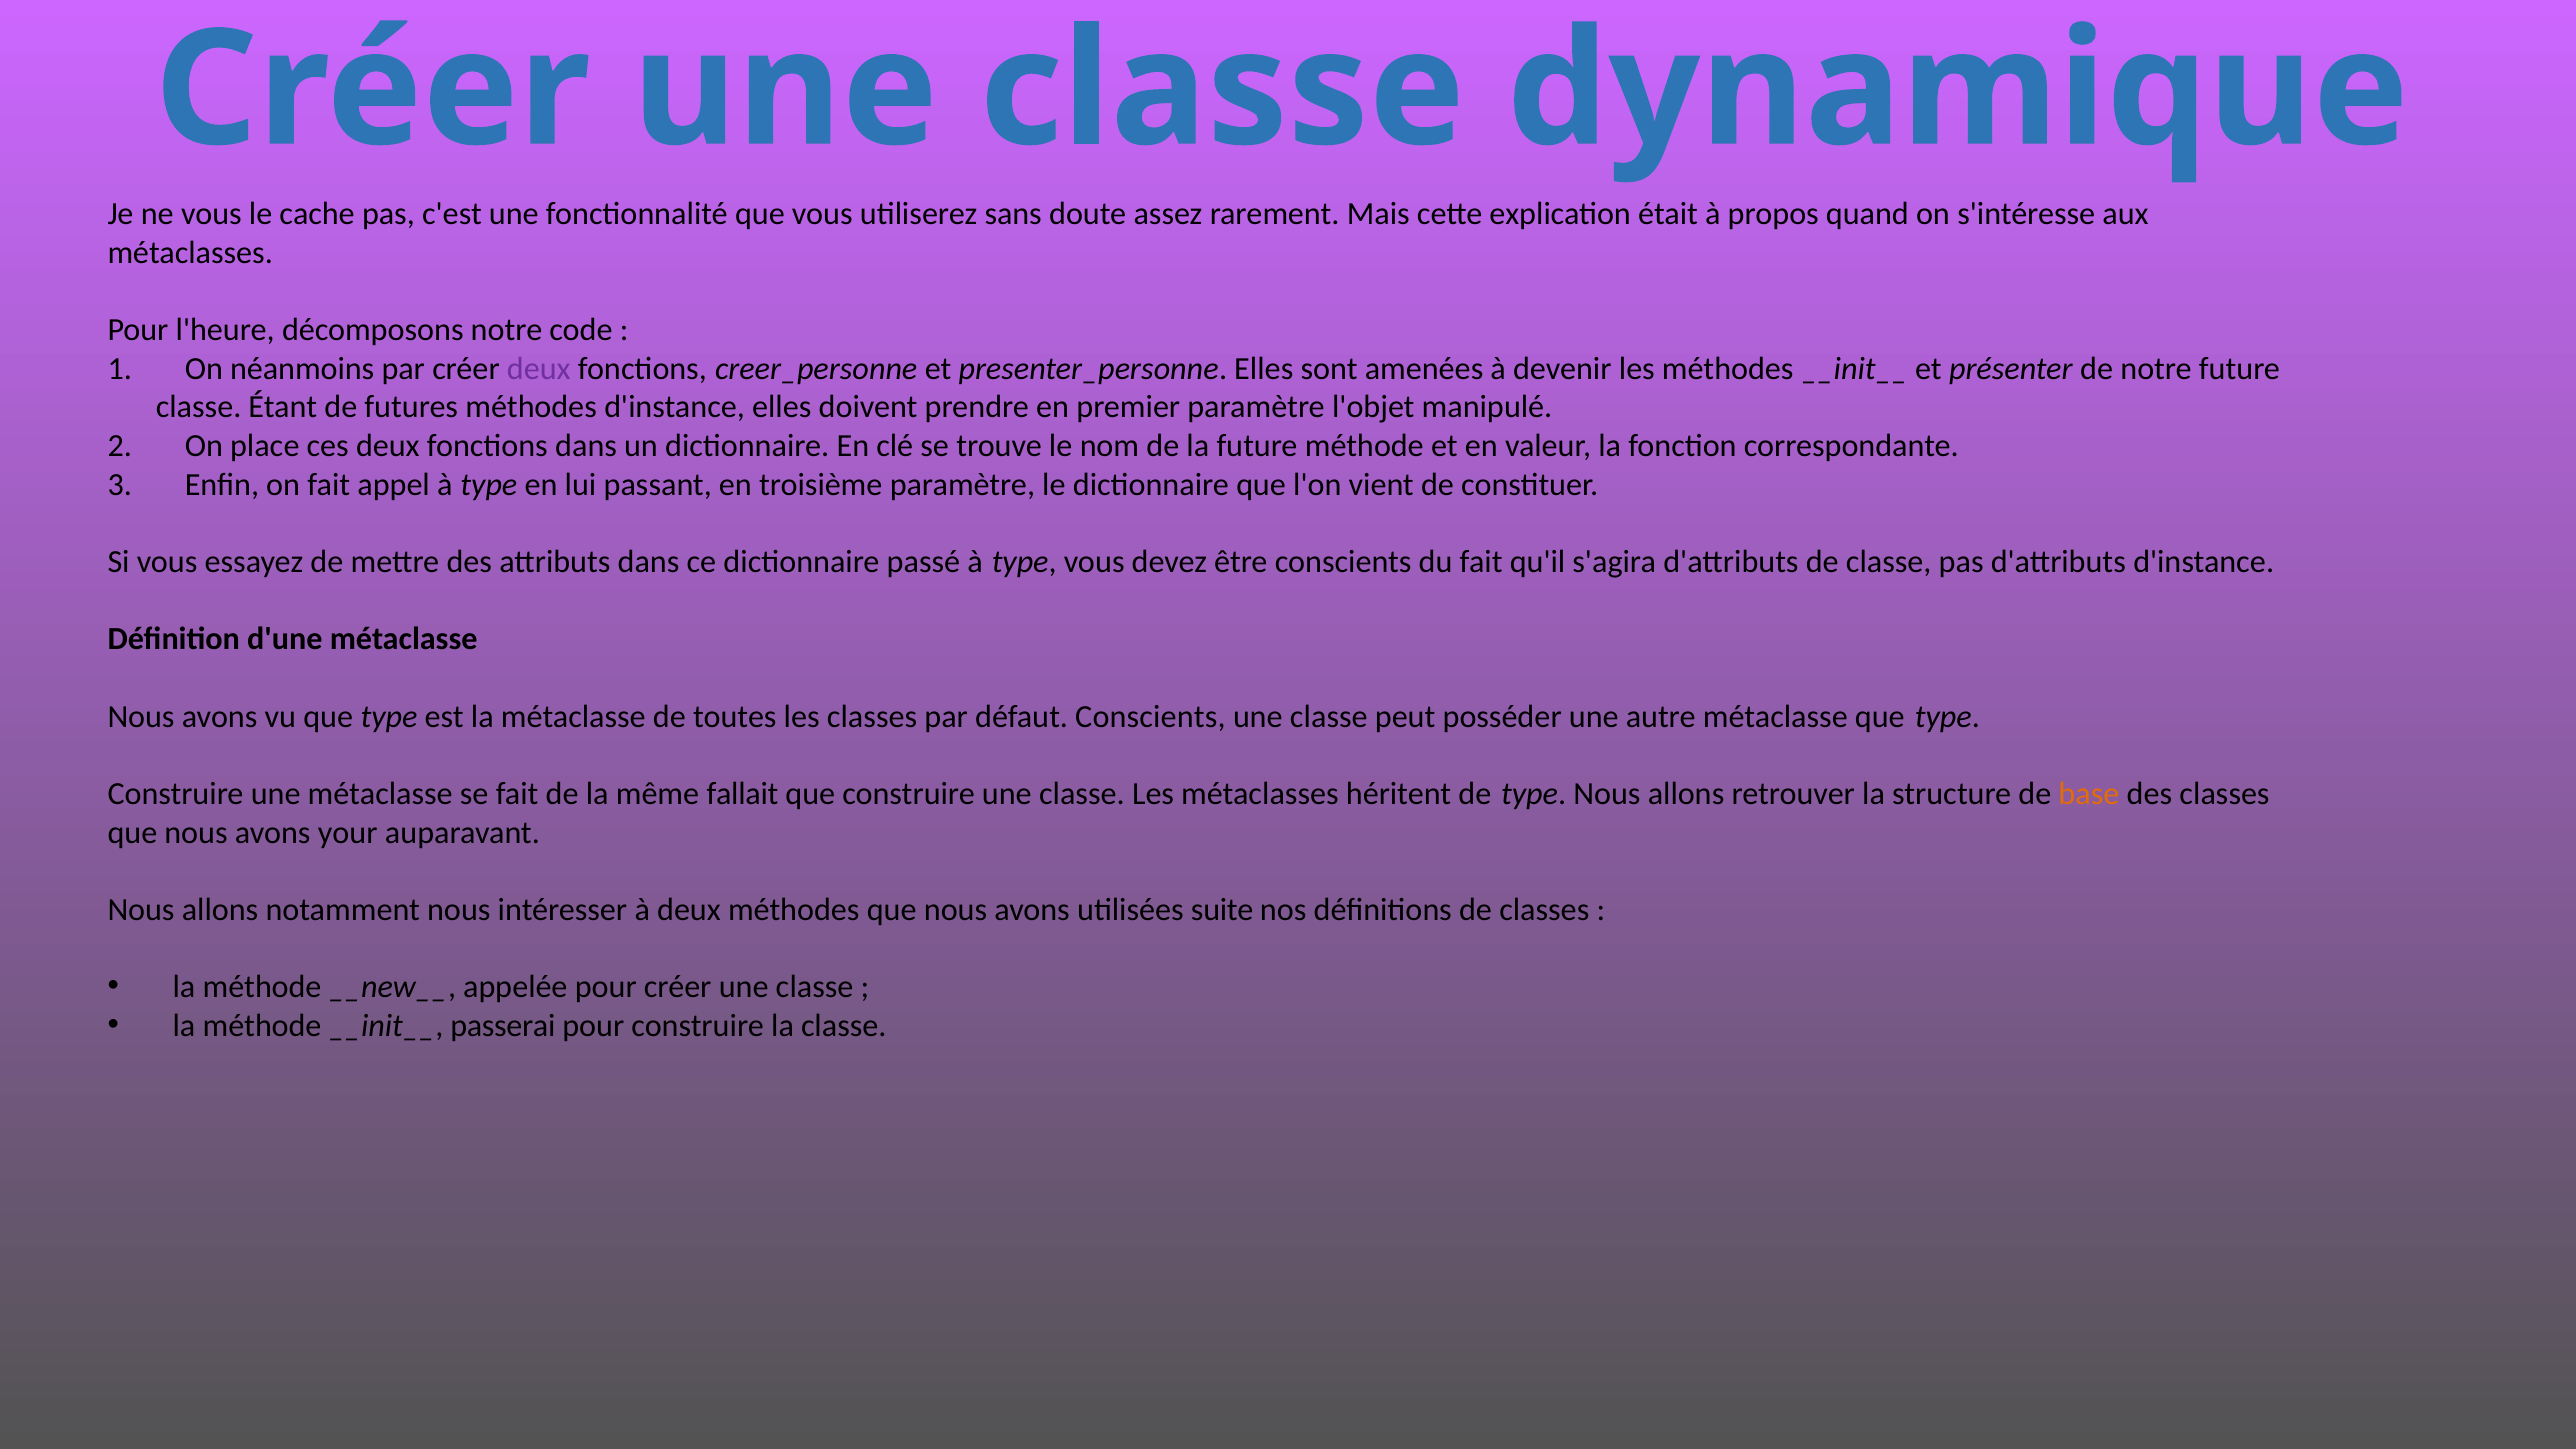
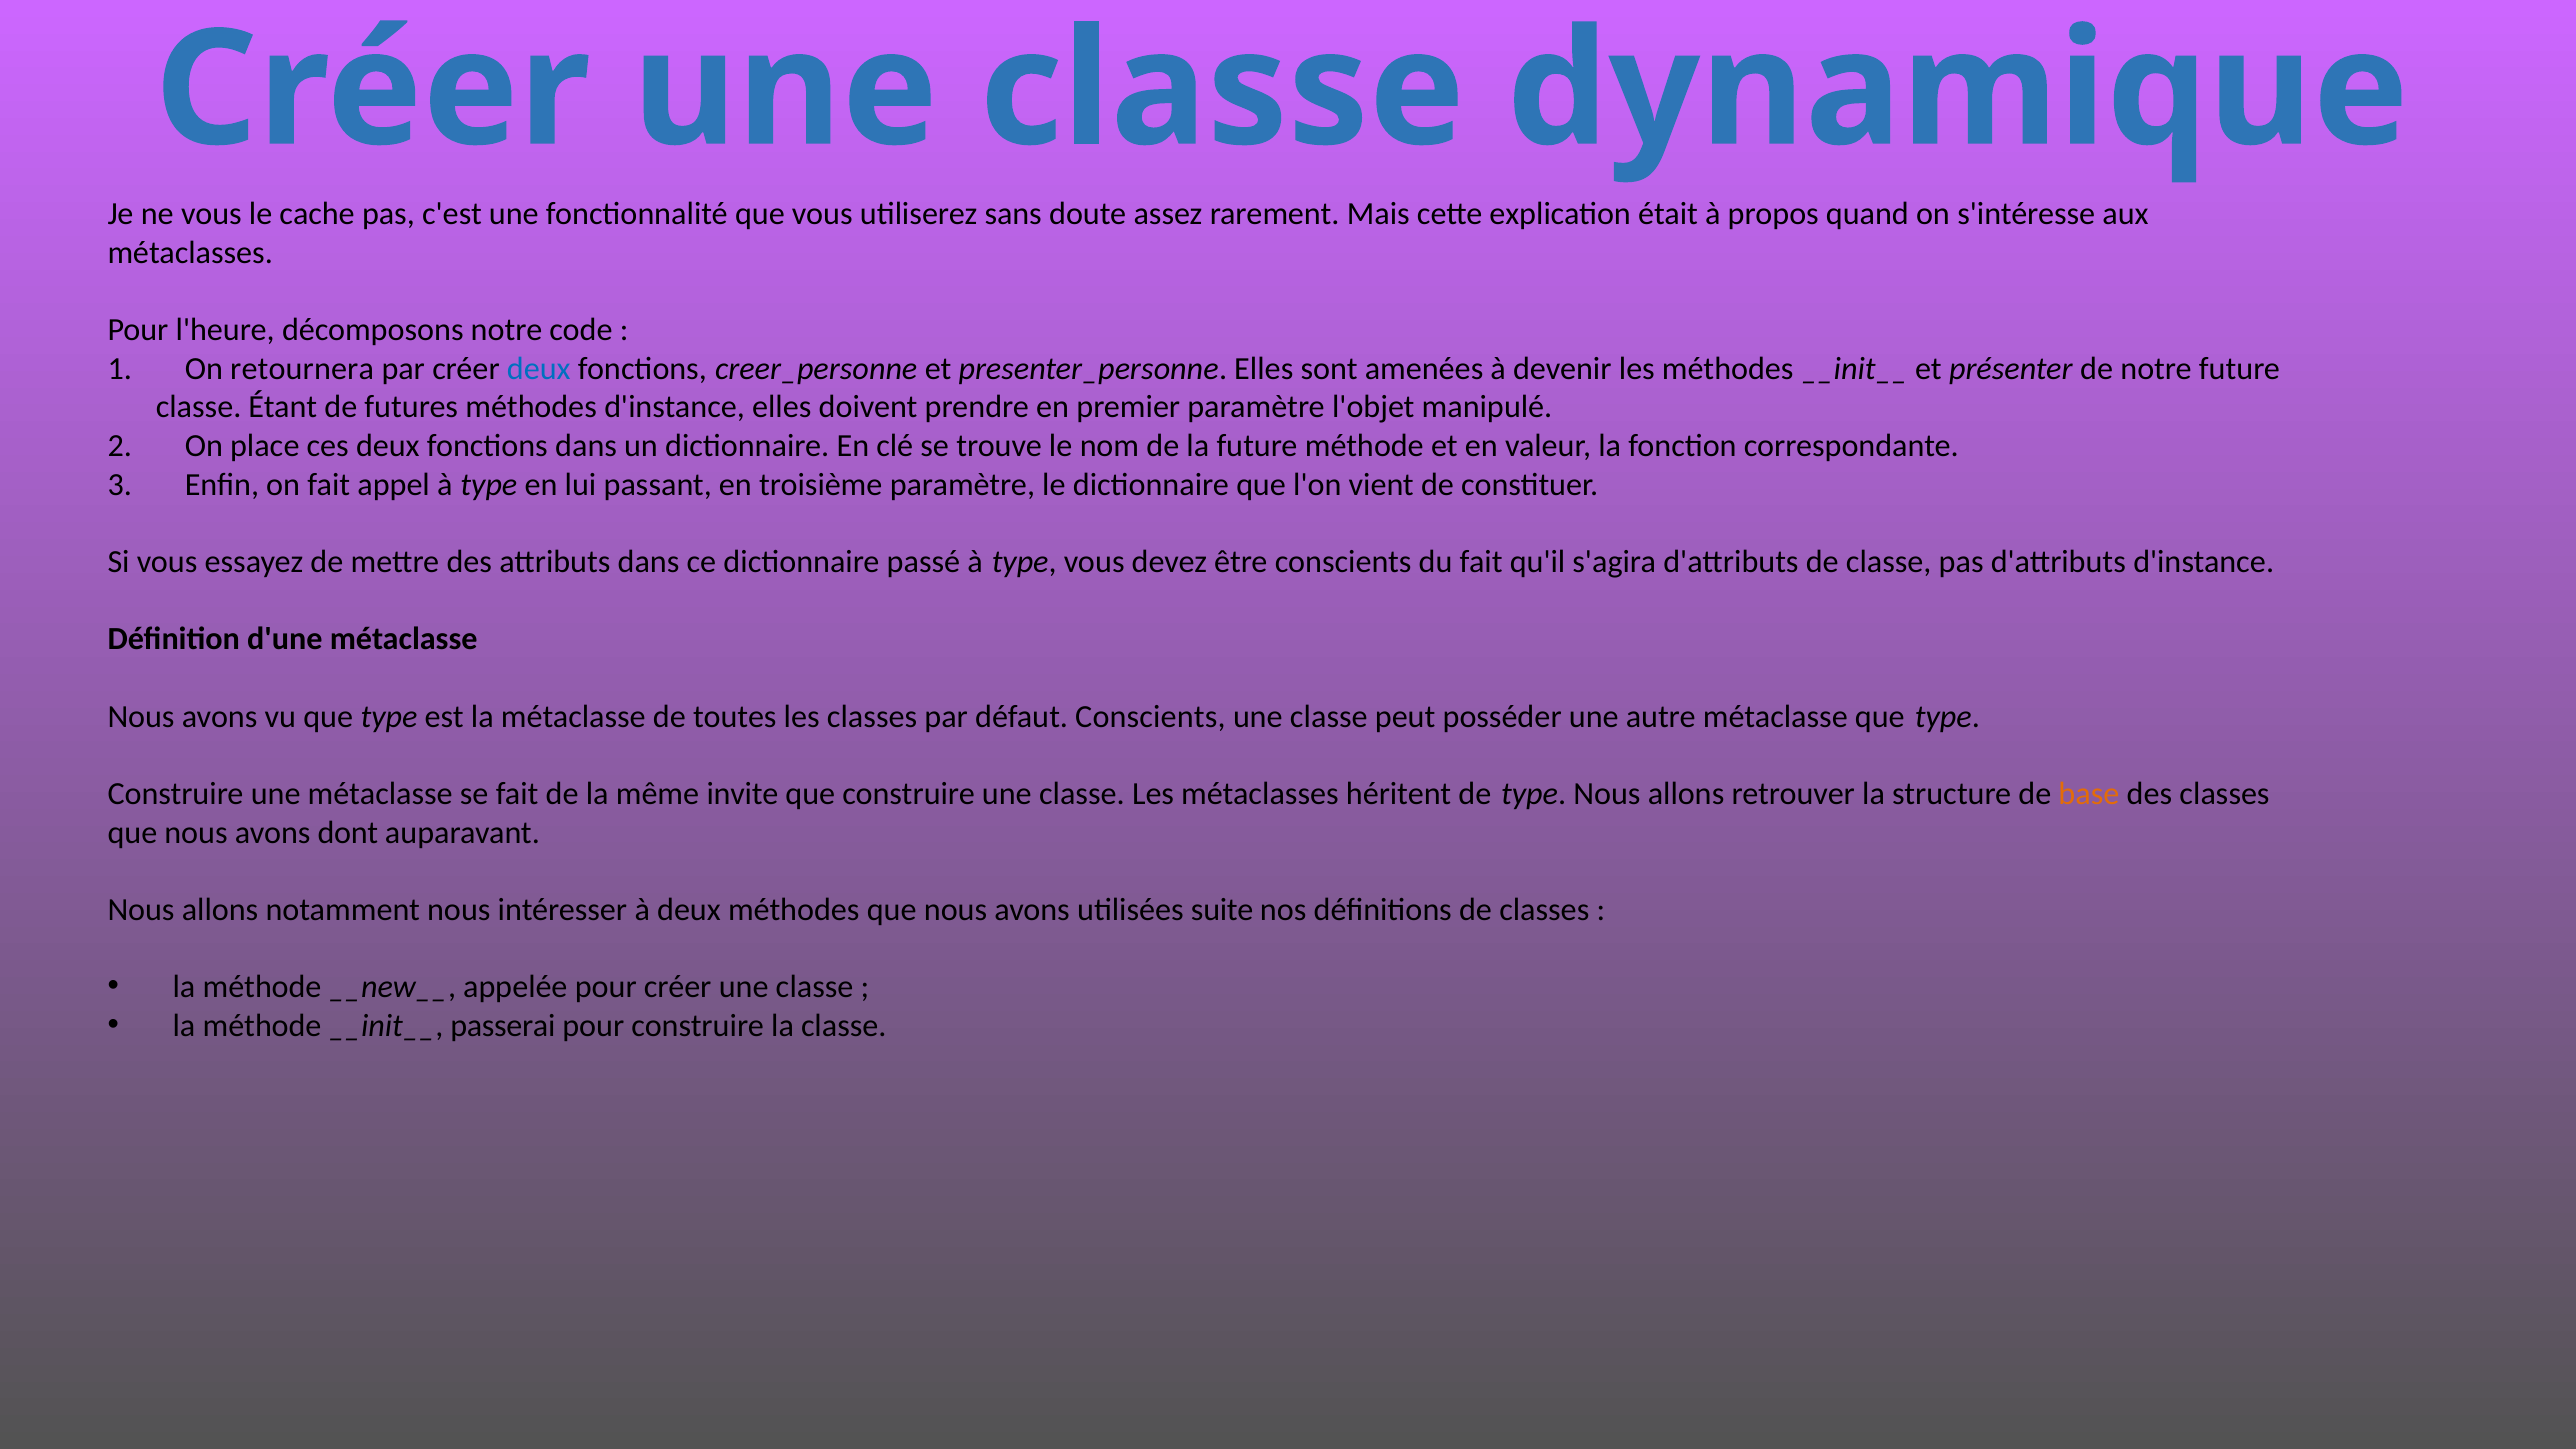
néanmoins: néanmoins -> retournera
deux at (539, 369) colour: purple -> blue
fallait: fallait -> invite
your: your -> dont
